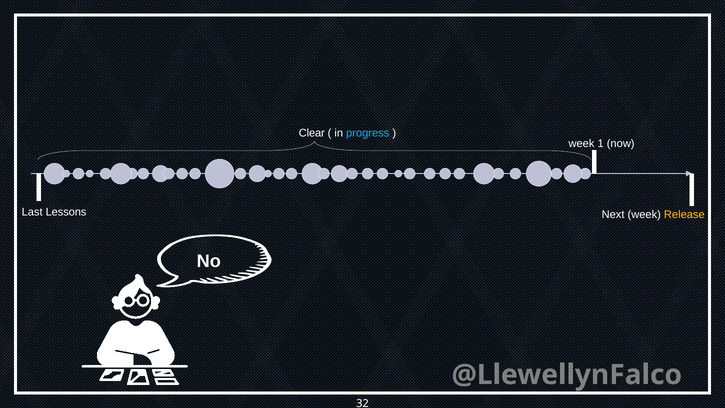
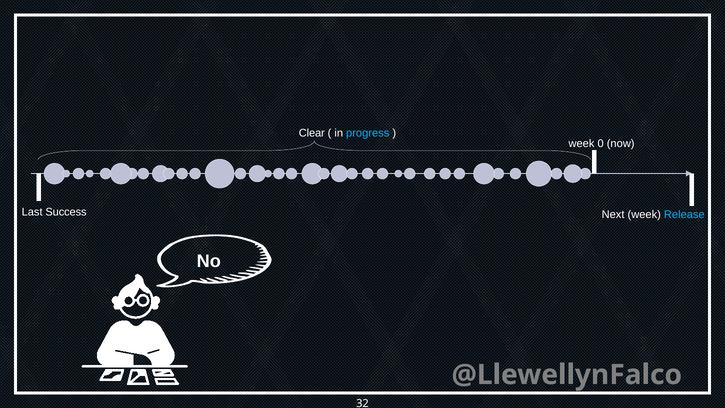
1: 1 -> 0
Lessons: Lessons -> Success
Release colour: yellow -> light blue
